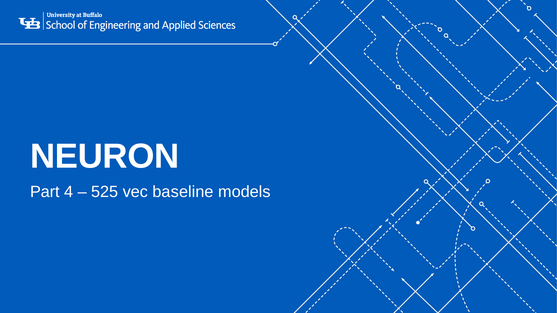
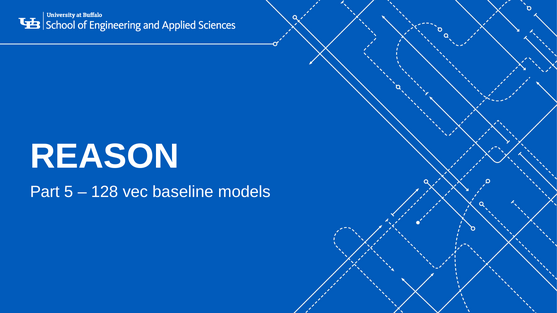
NEURON: NEURON -> REASON
4: 4 -> 5
525: 525 -> 128
